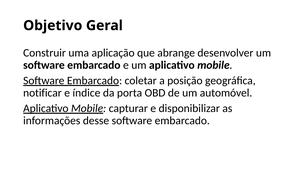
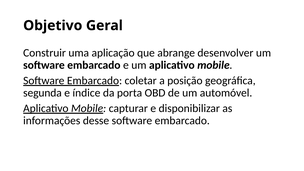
notificar: notificar -> segunda
